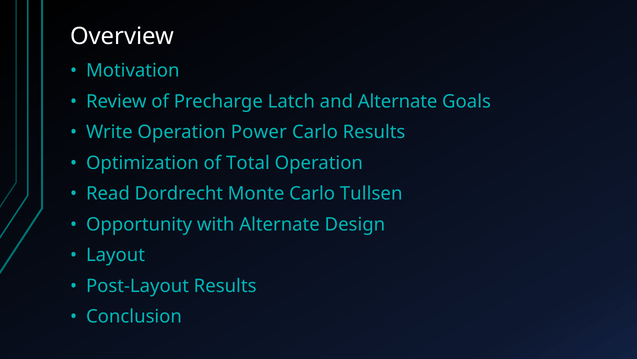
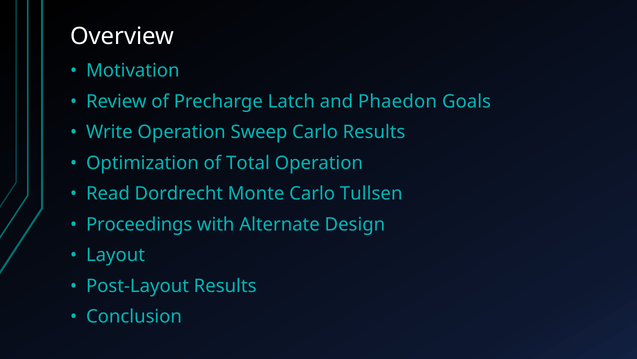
and Alternate: Alternate -> Phaedon
Power: Power -> Sweep
Opportunity: Opportunity -> Proceedings
